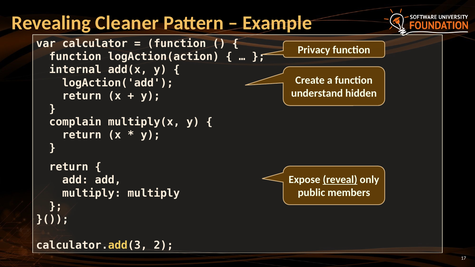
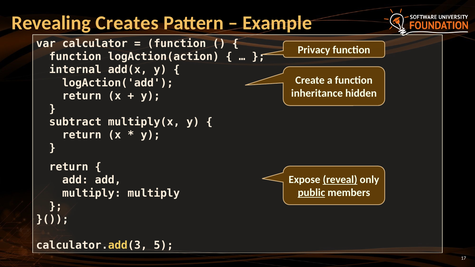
Cleaner: Cleaner -> Creates
understand: understand -> inheritance
complain: complain -> subtract
public underline: none -> present
2: 2 -> 5
